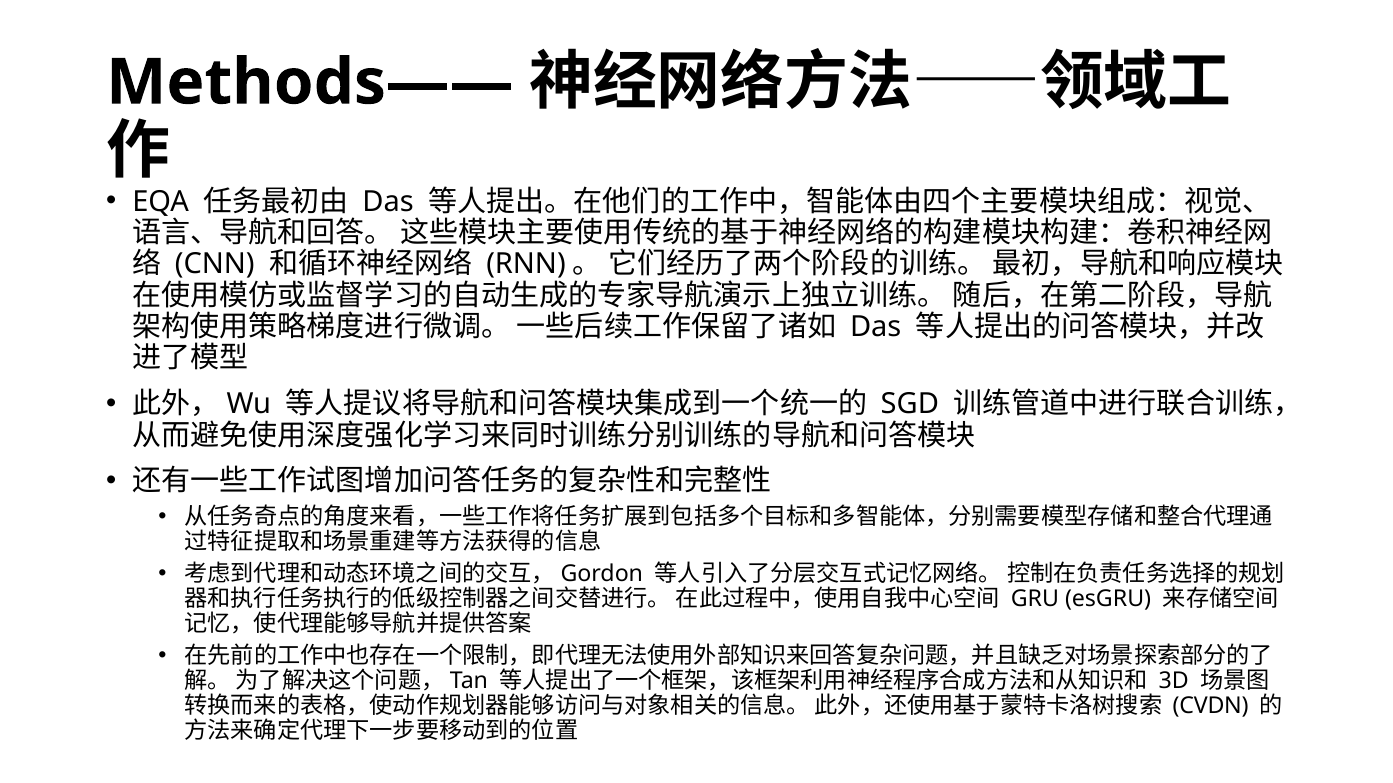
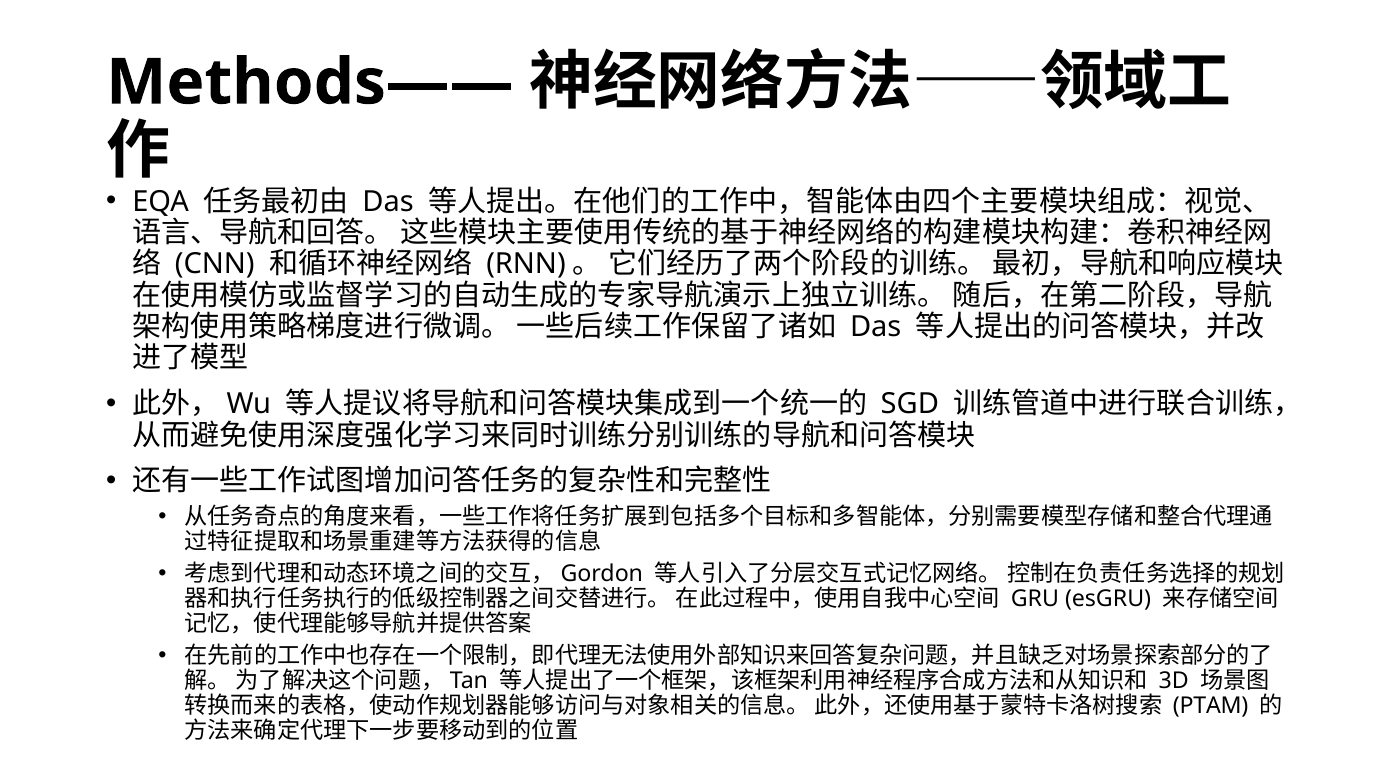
CVDN: CVDN -> PTAM
